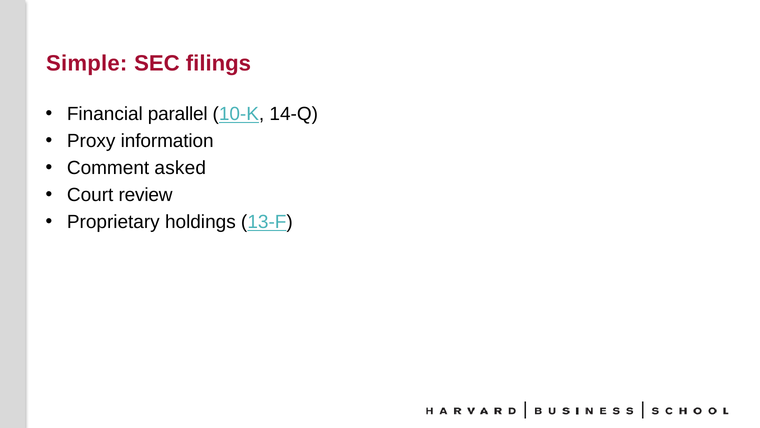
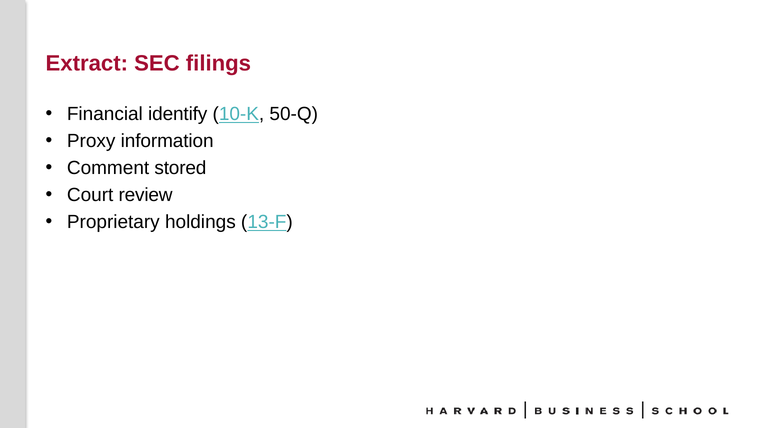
Simple: Simple -> Extract
parallel: parallel -> identify
14-Q: 14-Q -> 50-Q
asked: asked -> stored
